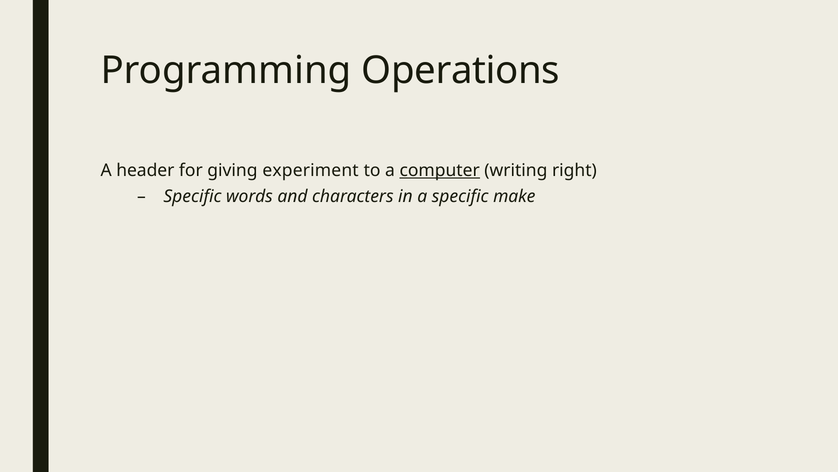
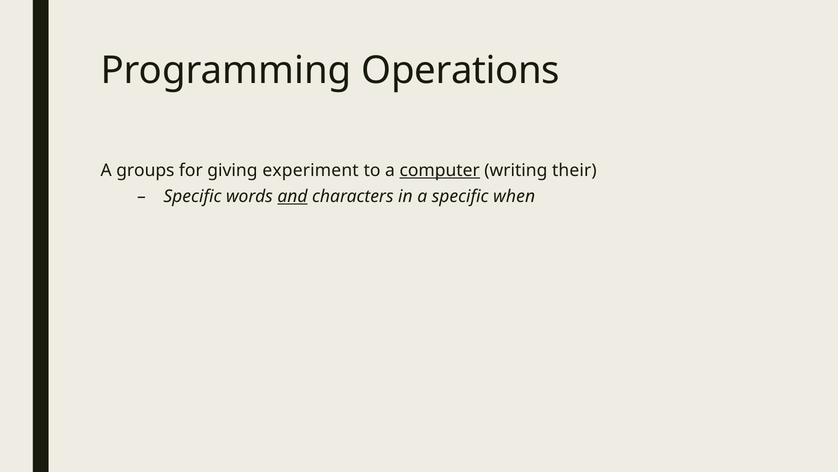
header: header -> groups
right: right -> their
and underline: none -> present
make: make -> when
